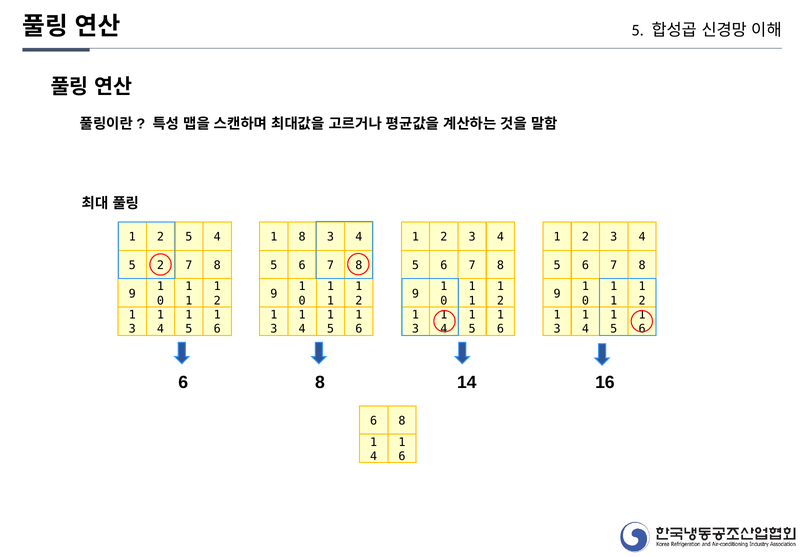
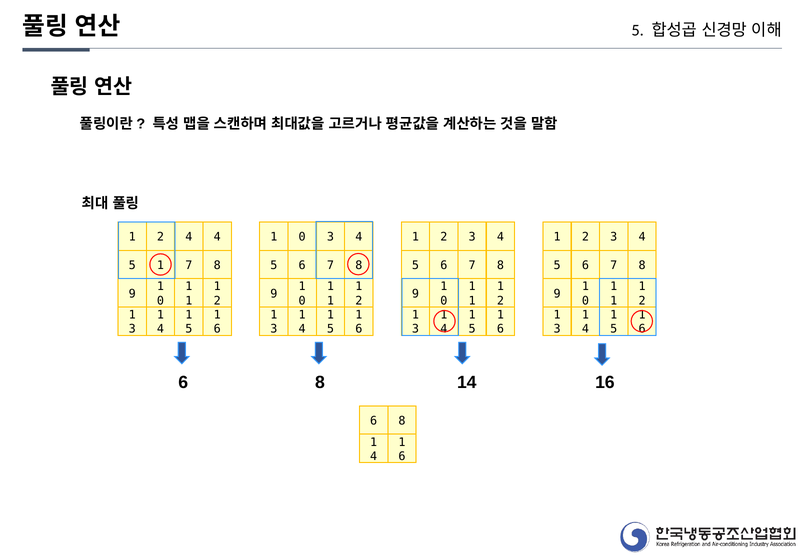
2 5: 5 -> 4
8 at (302, 237): 8 -> 0
2 at (161, 265): 2 -> 1
